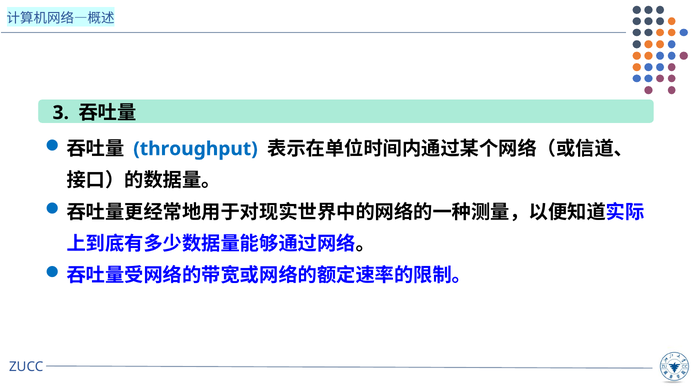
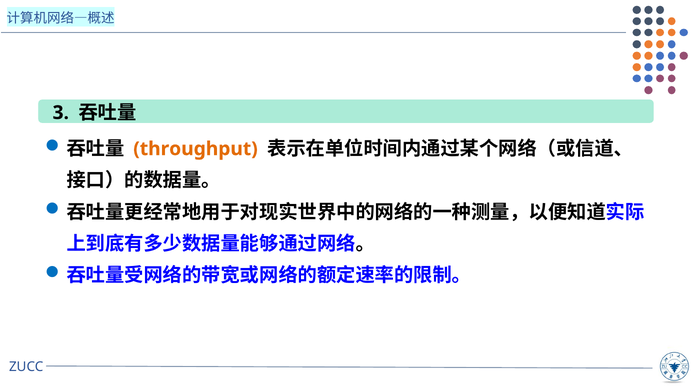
throughput colour: blue -> orange
